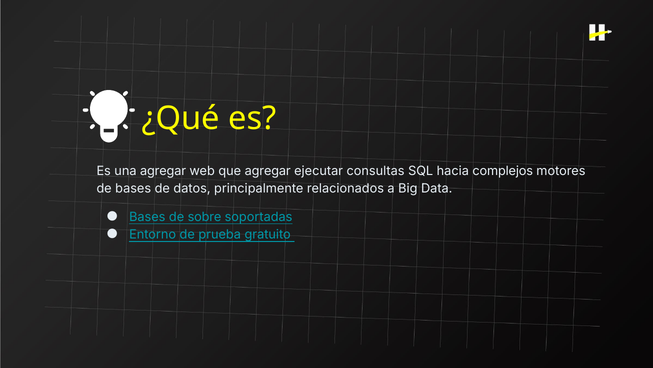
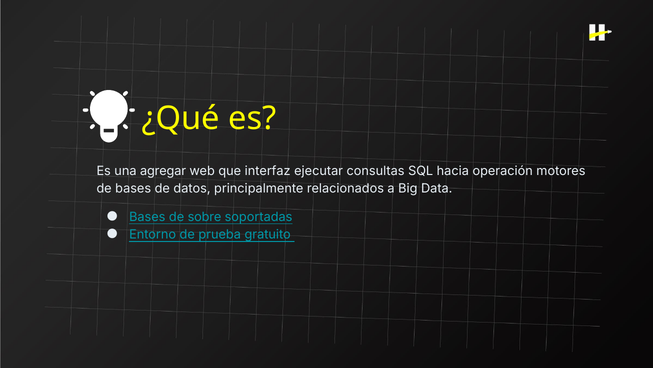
que agregar: agregar -> interfaz
complejos: complejos -> operación
